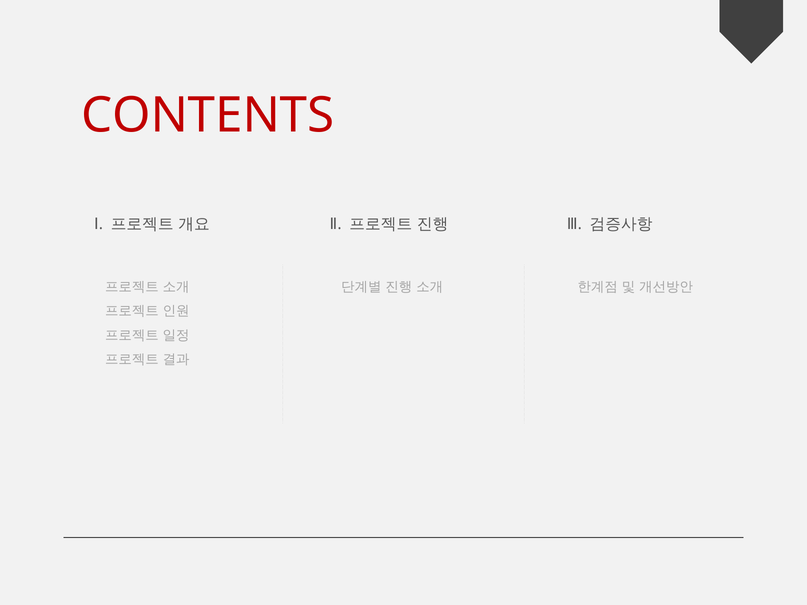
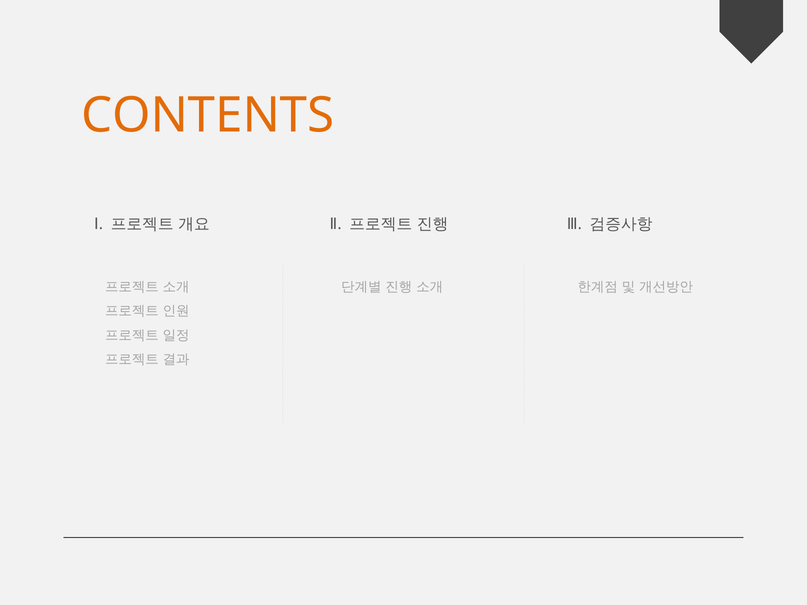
CONTENTS colour: red -> orange
